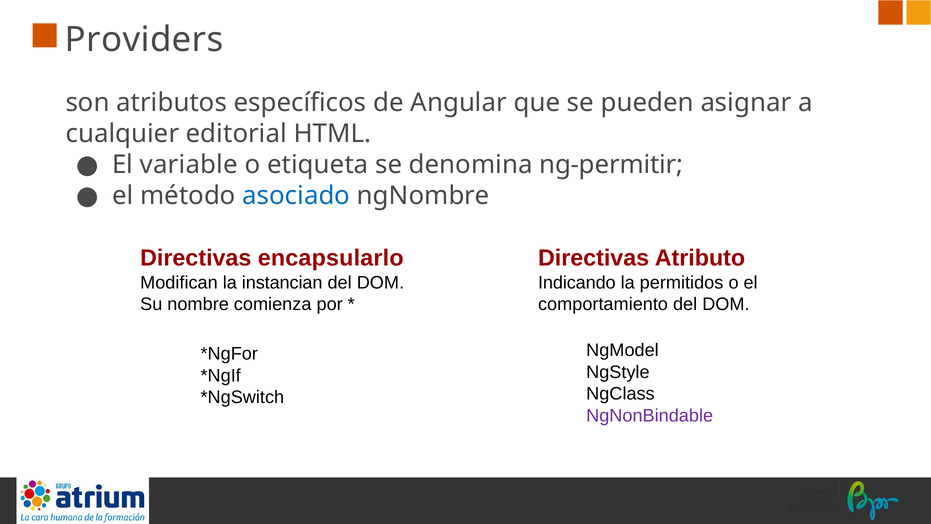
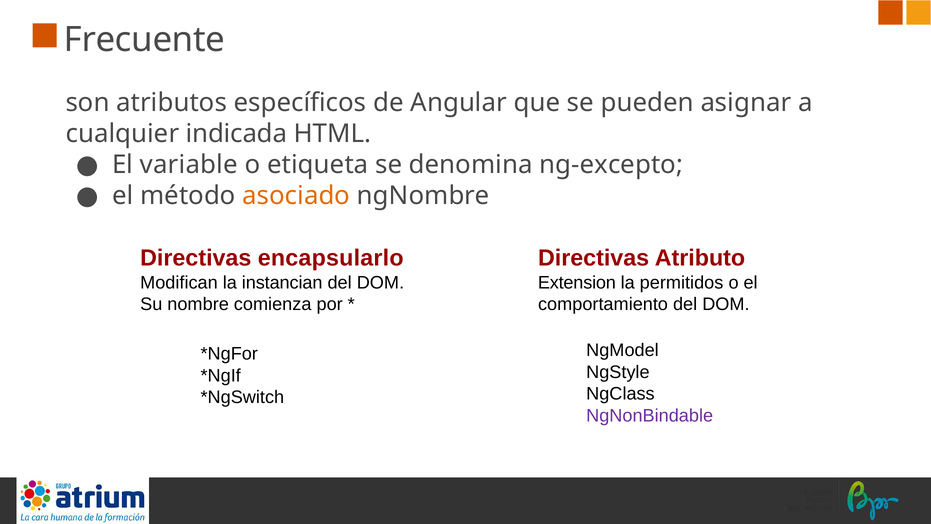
Providers: Providers -> Frecuente
editorial: editorial -> indicada
ng-permitir: ng-permitir -> ng-excepto
asociado colour: blue -> orange
Indicando: Indicando -> Extension
